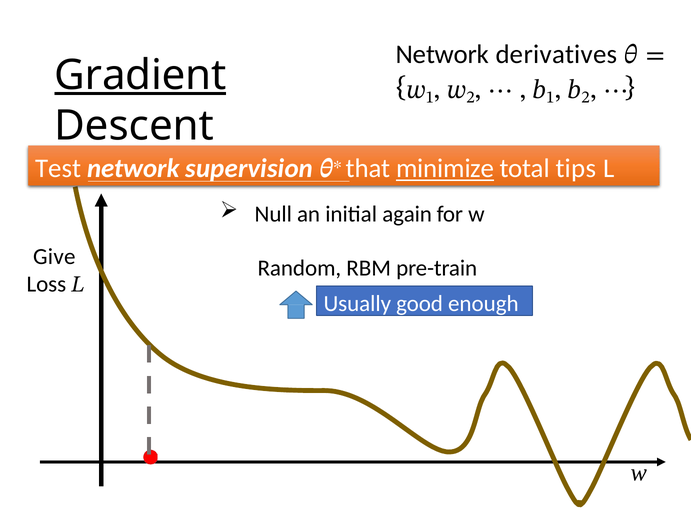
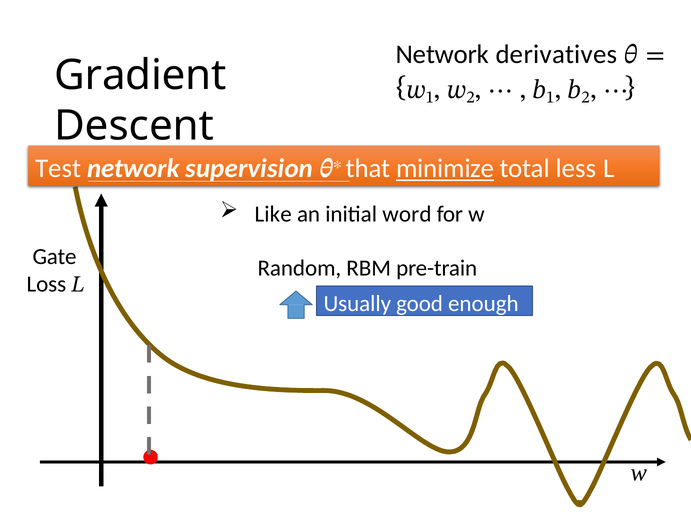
Gradient underline: present -> none
tips: tips -> less
Null: Null -> Like
again: again -> word
Give: Give -> Gate
